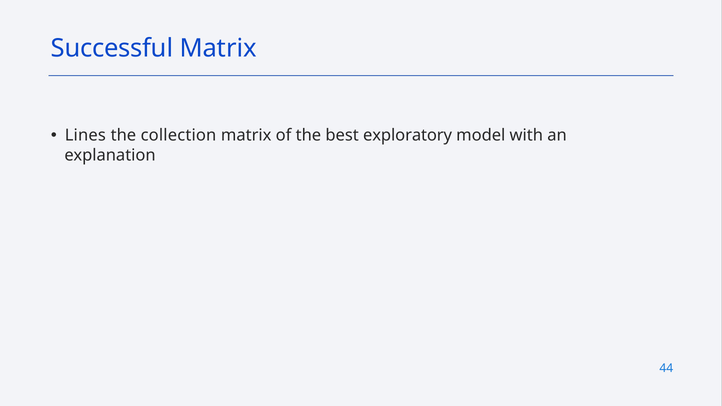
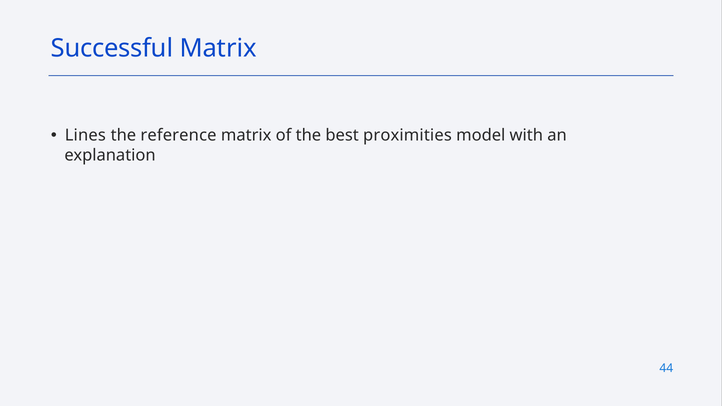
collection: collection -> reference
exploratory: exploratory -> proximities
